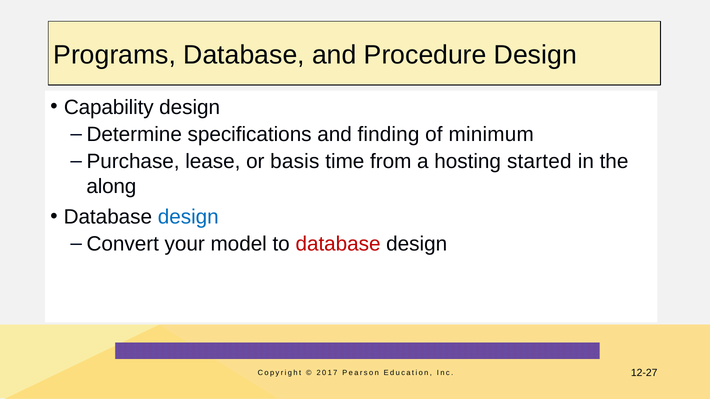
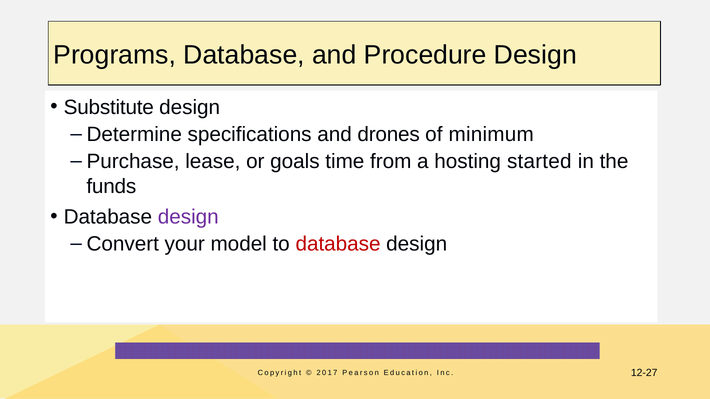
Capability: Capability -> Substitute
finding: finding -> drones
basis: basis -> goals
along: along -> funds
design at (188, 217) colour: blue -> purple
